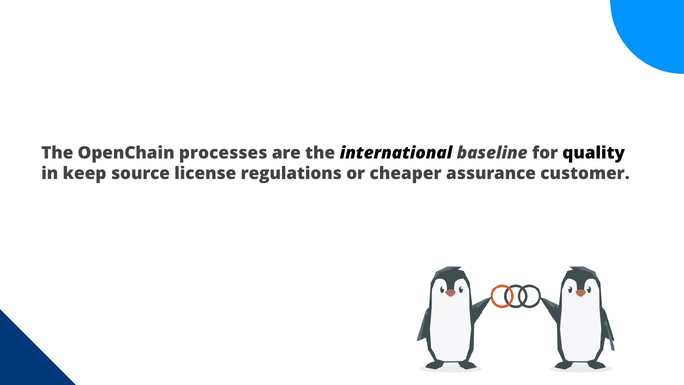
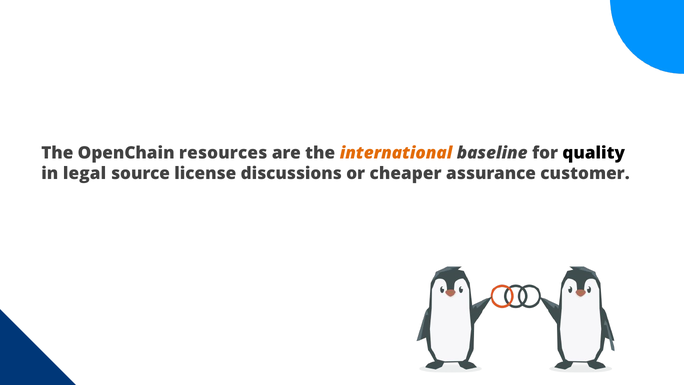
processes: processes -> resources
international colour: black -> orange
keep: keep -> legal
regulations: regulations -> discussions
